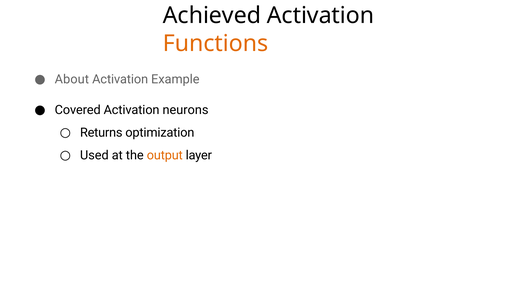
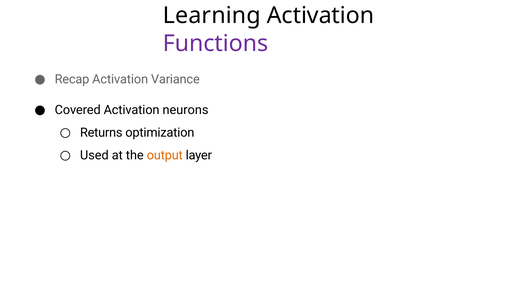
Achieved: Achieved -> Learning
Functions colour: orange -> purple
About: About -> Recap
Example: Example -> Variance
